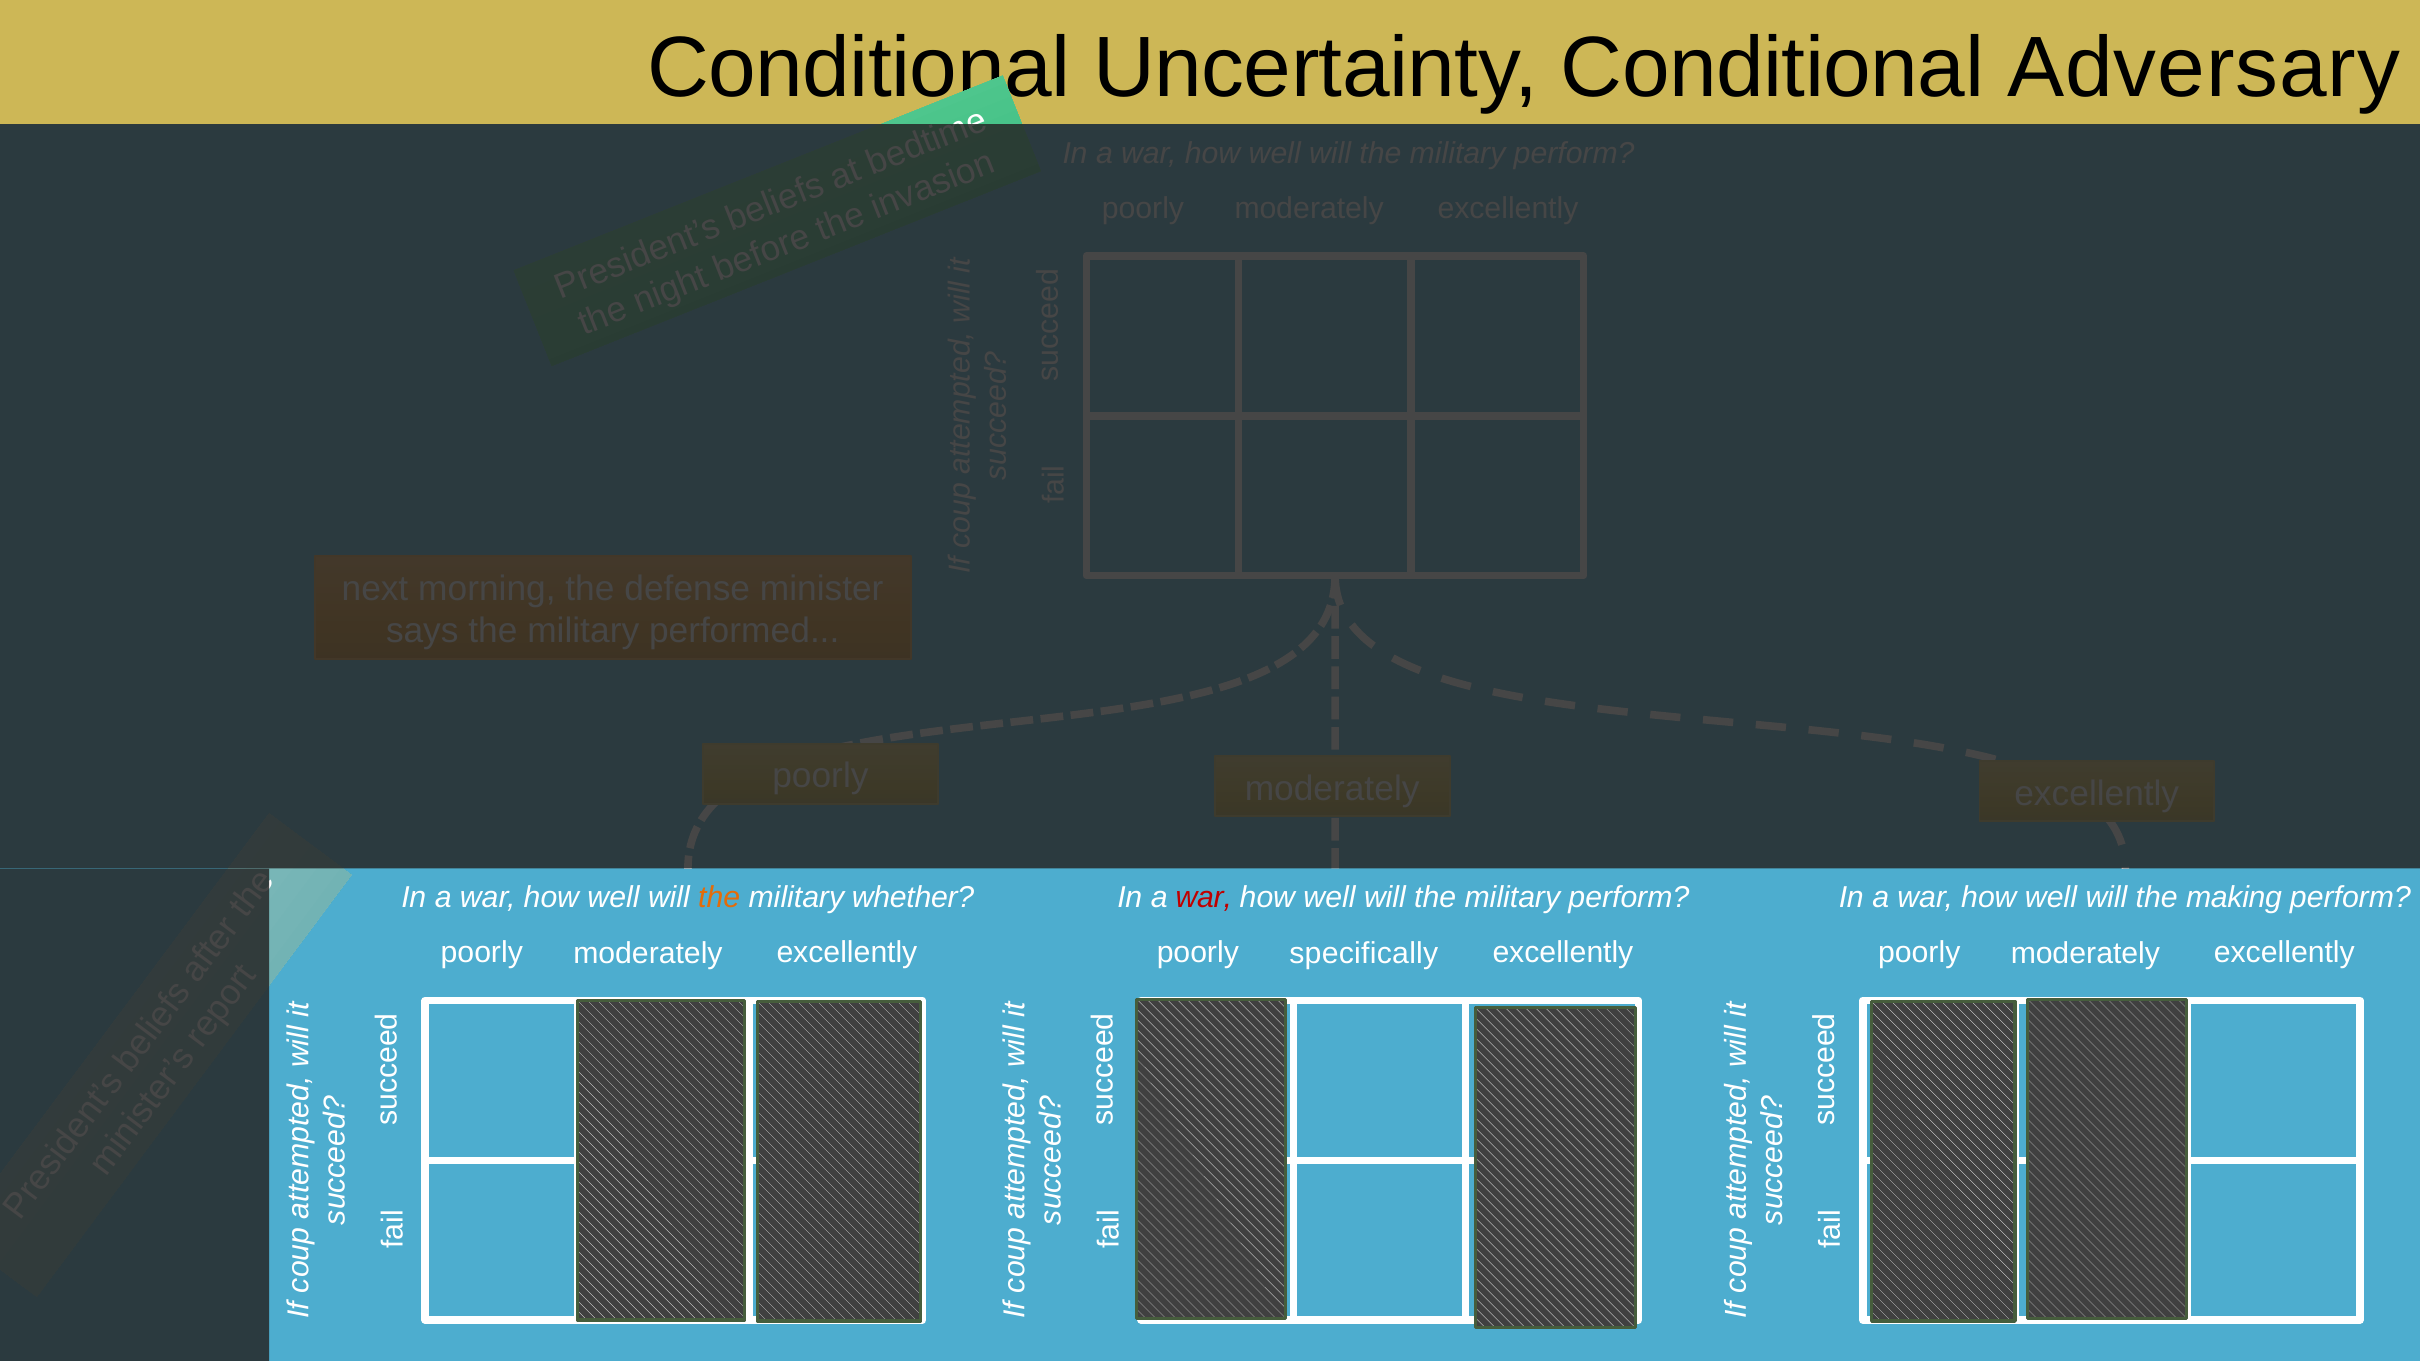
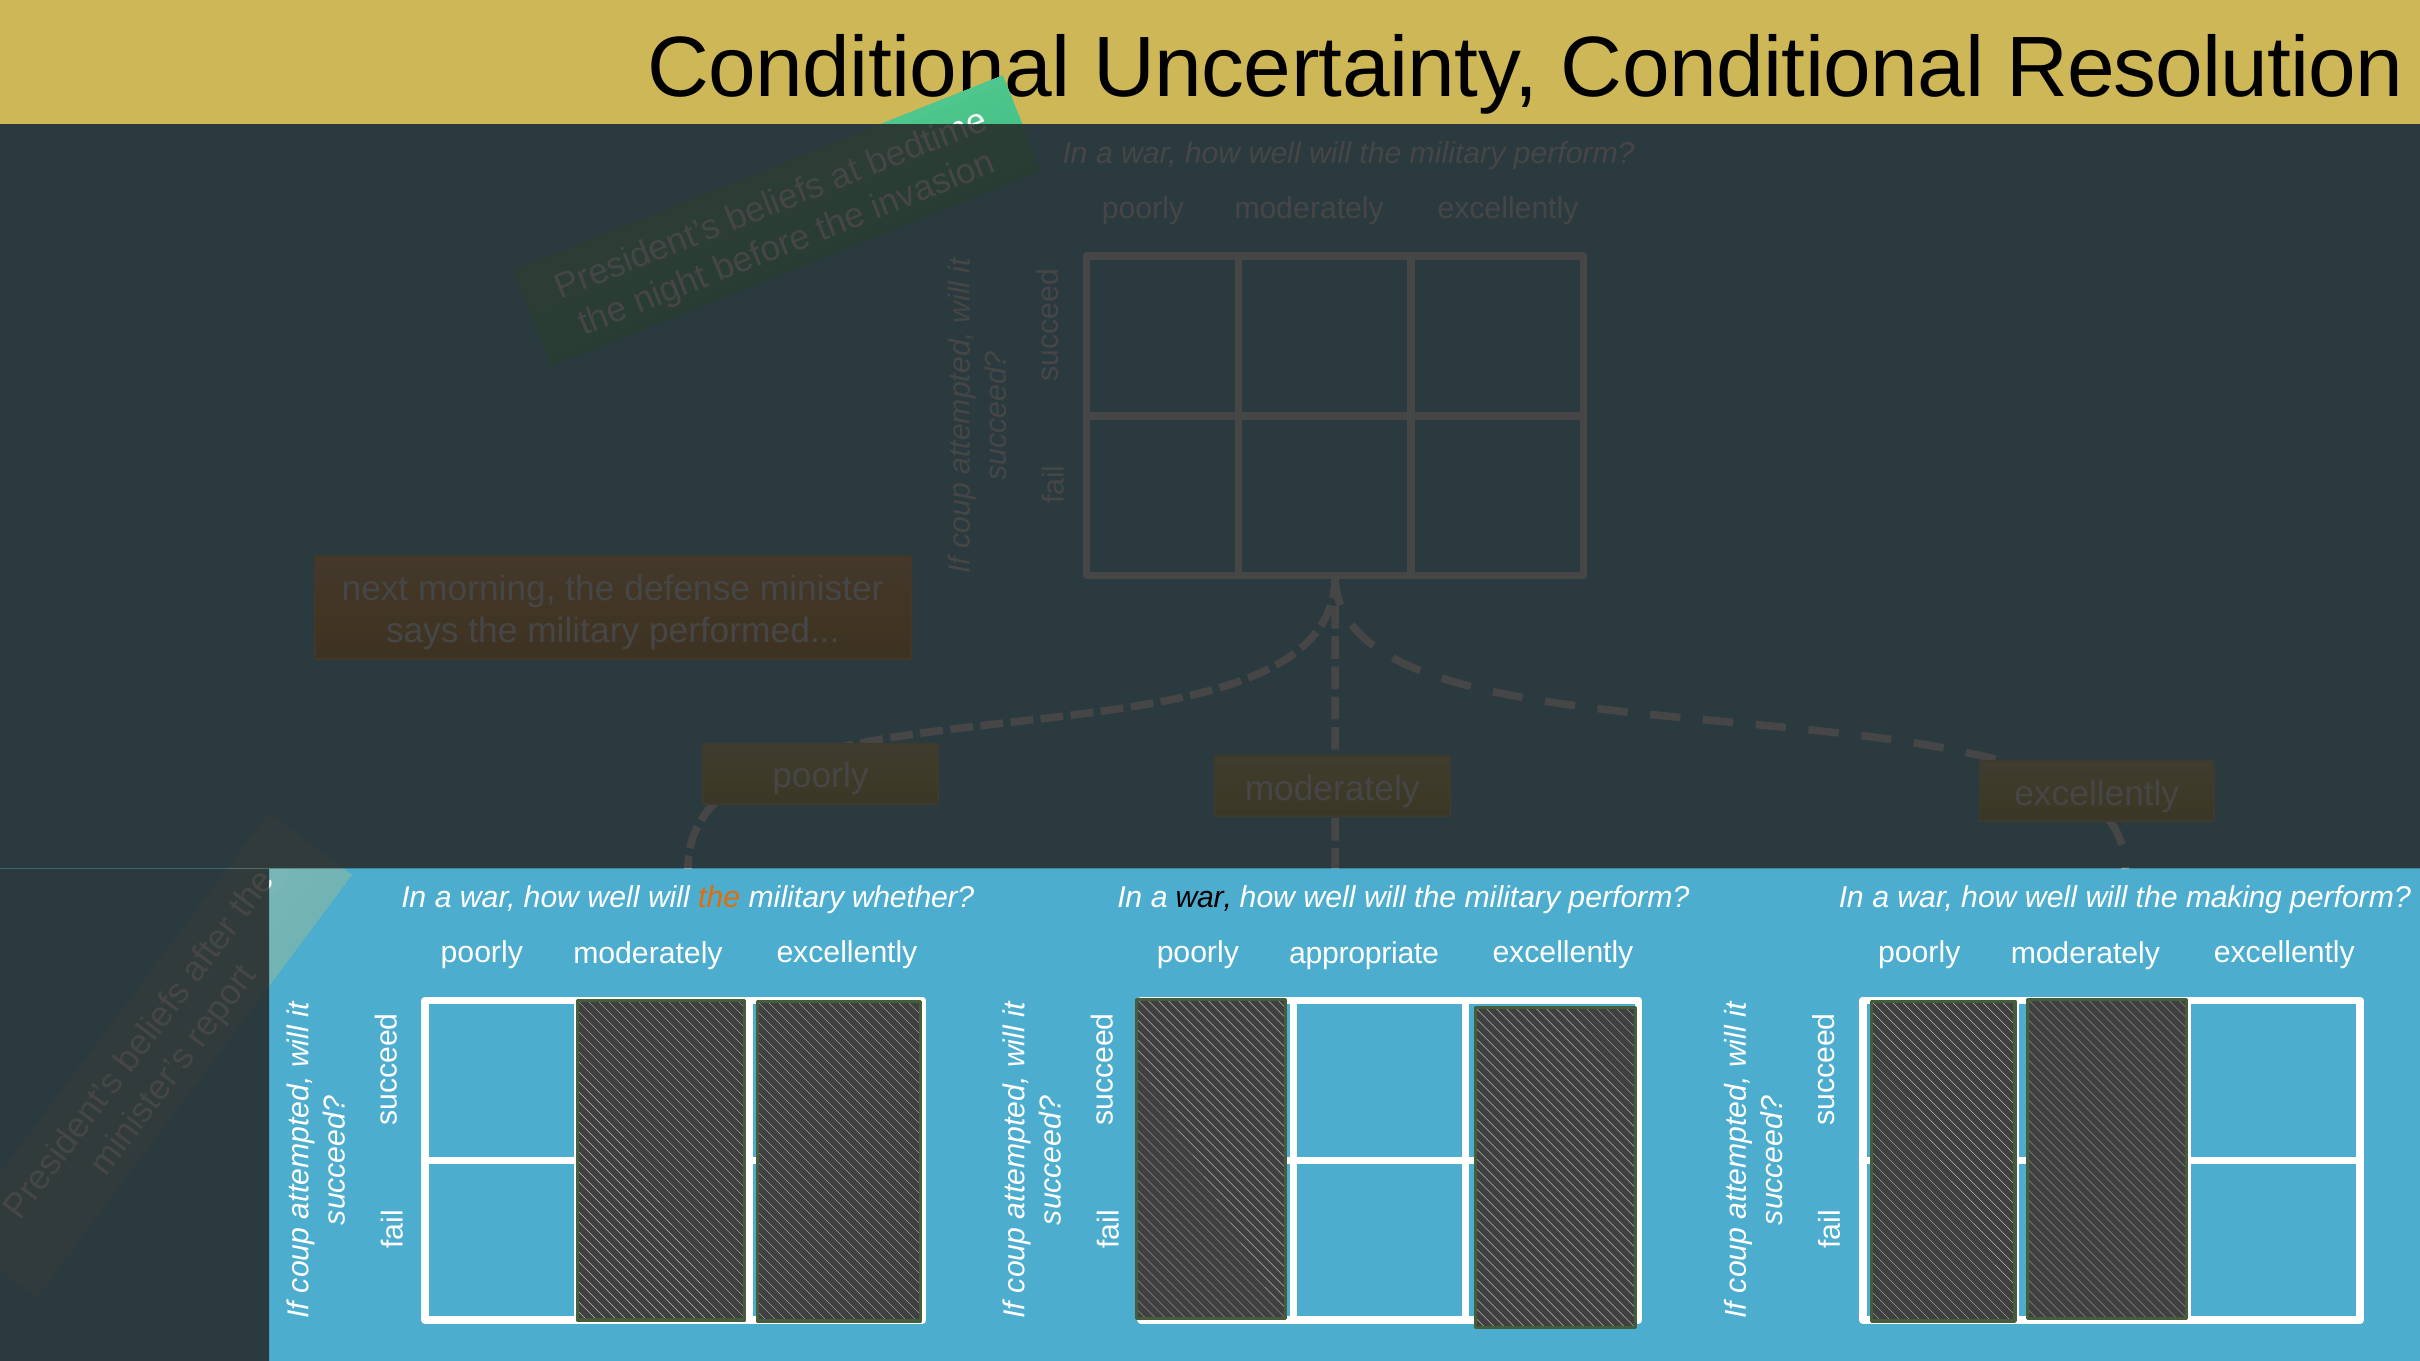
Adversary: Adversary -> Resolution
war at (1204, 898) colour: red -> black
specifically: specifically -> appropriate
